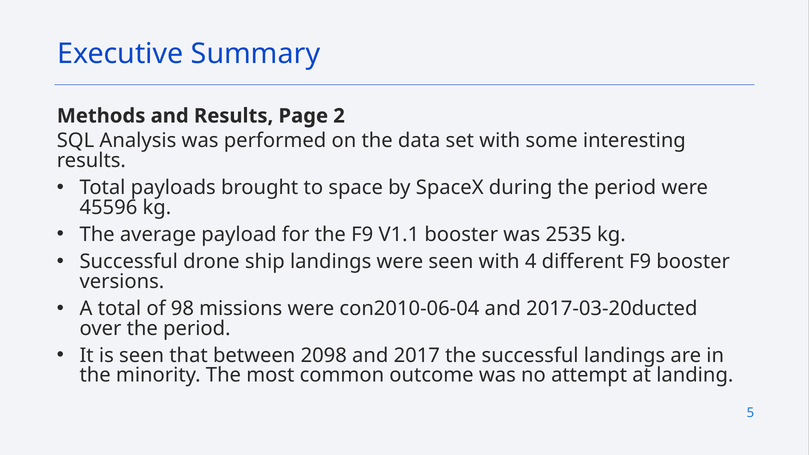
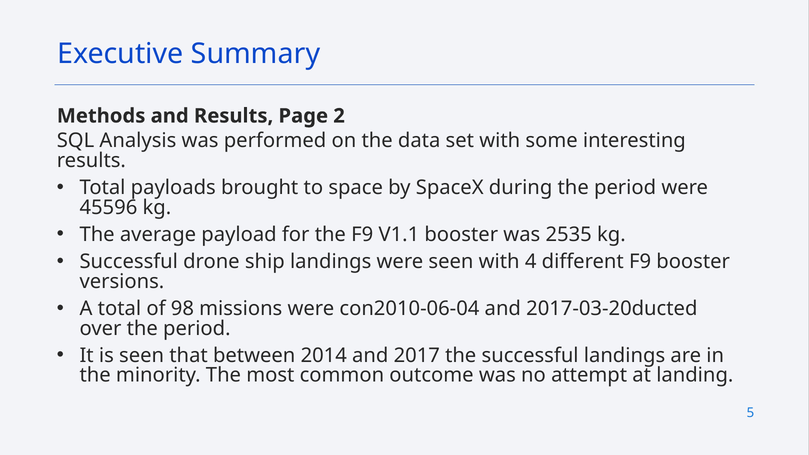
2098: 2098 -> 2014
